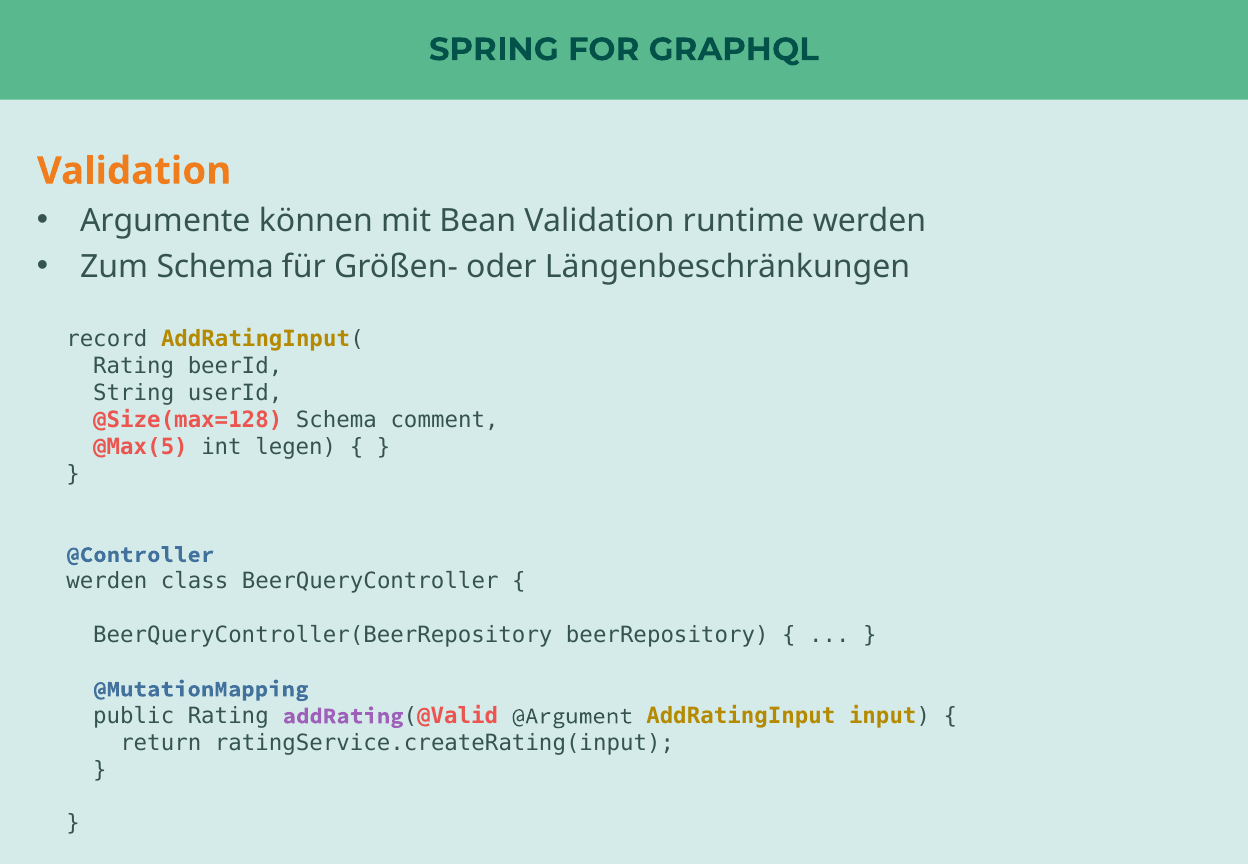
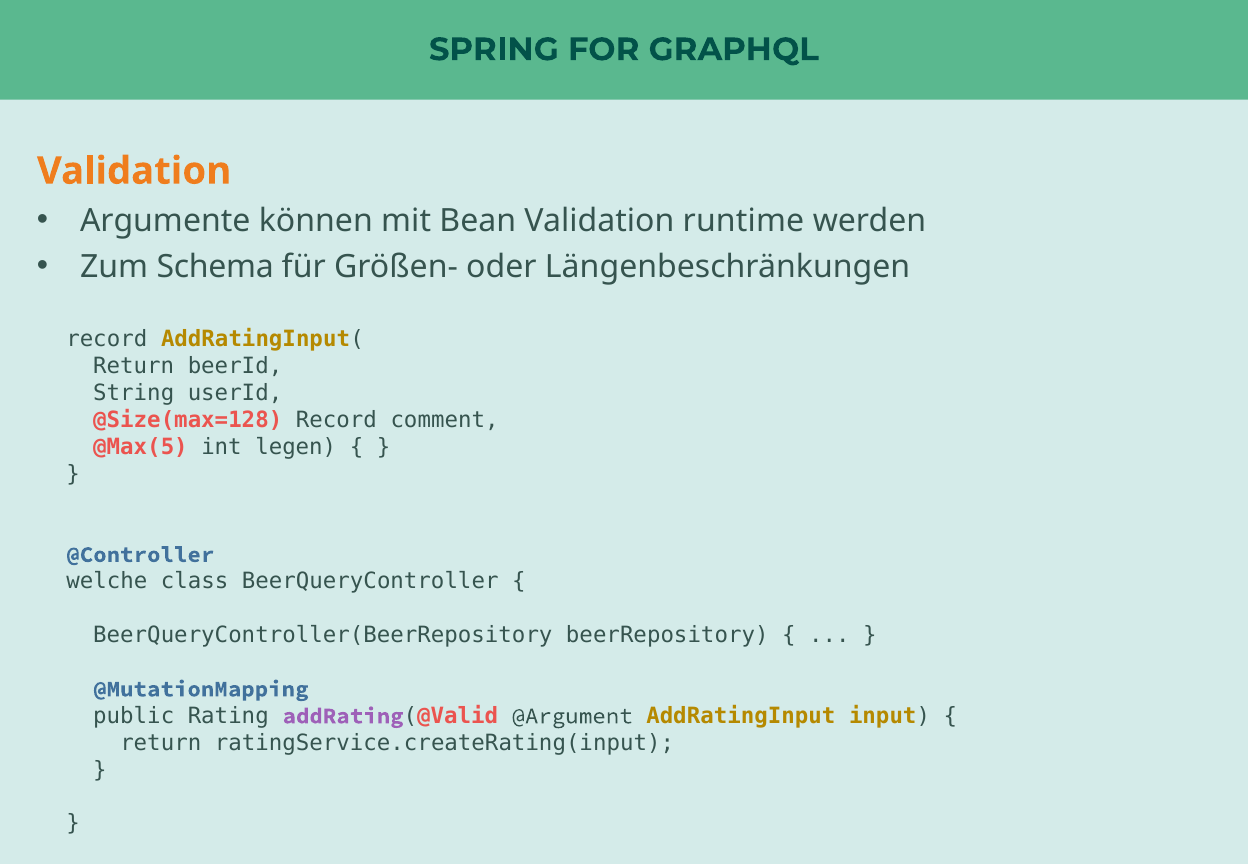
Rating at (134, 366): Rating -> Return
@Size(max=128 Schema: Schema -> Record
werden at (107, 581): werden -> welche
